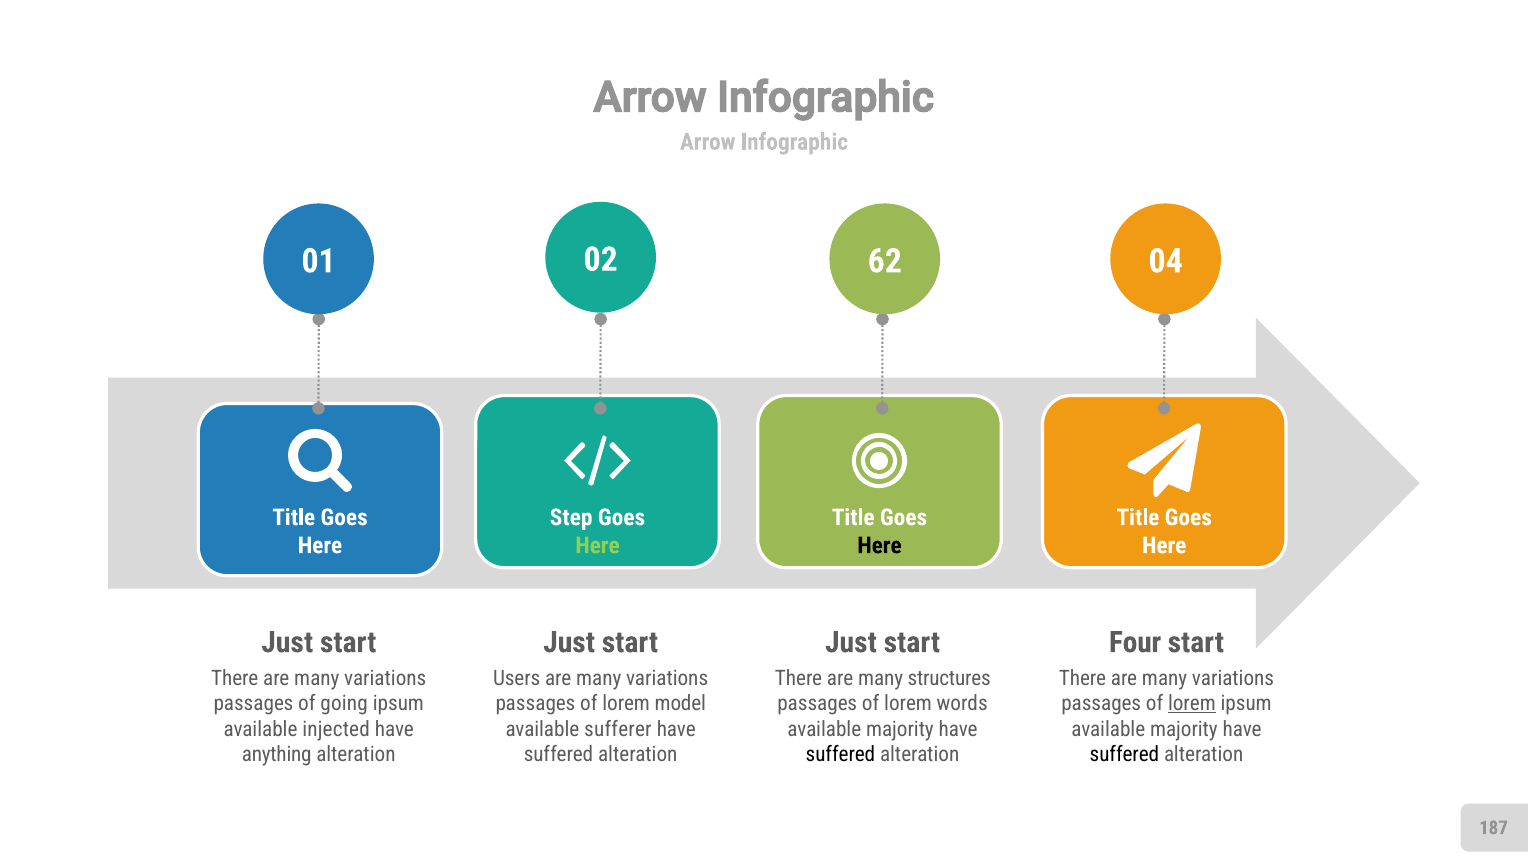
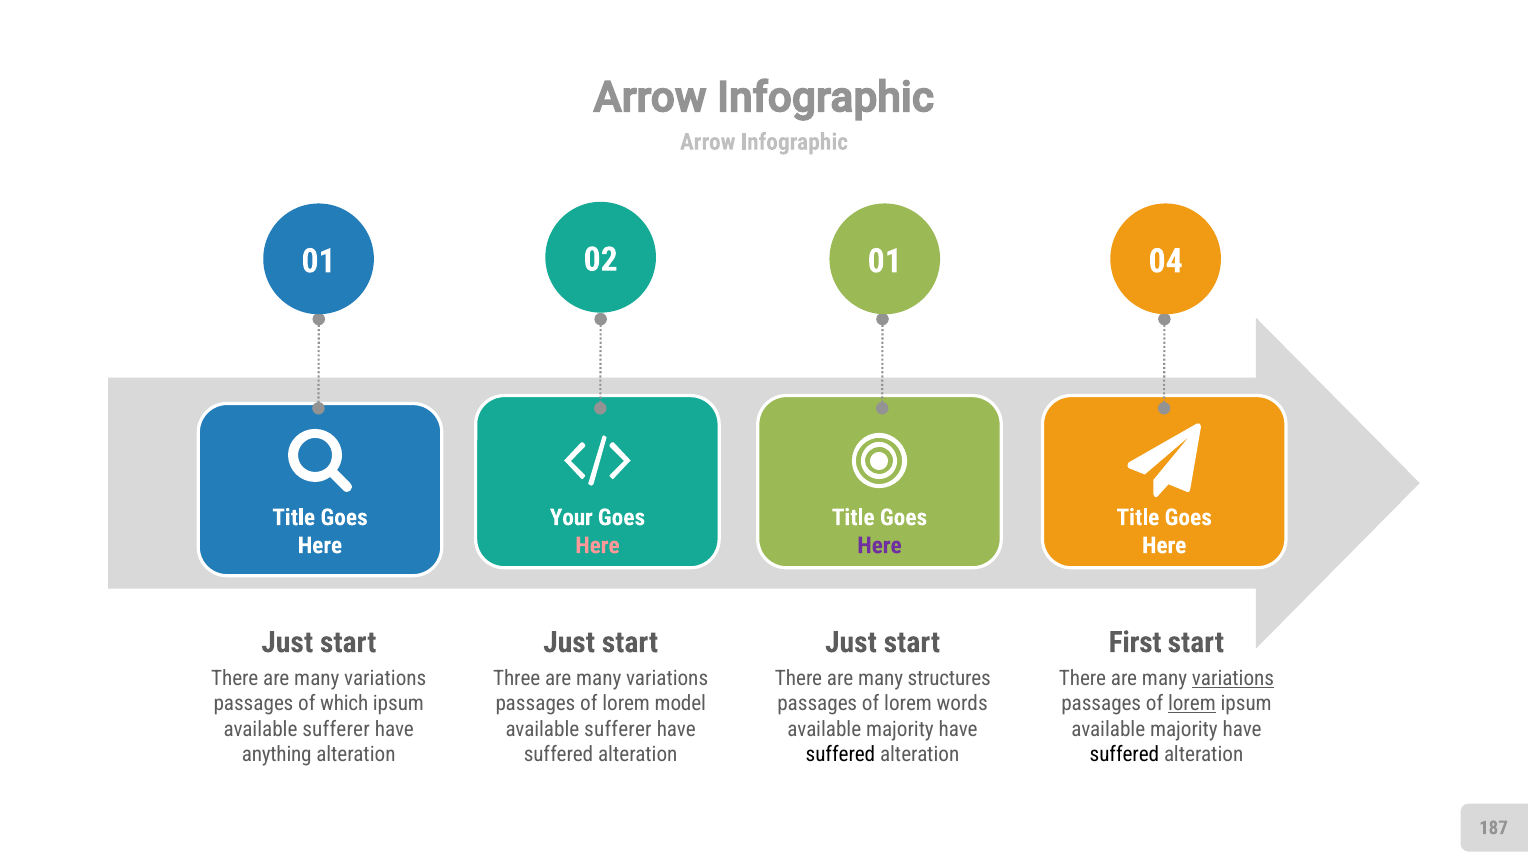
02 62: 62 -> 01
Step: Step -> Your
Here at (597, 545) colour: light green -> pink
Here at (880, 545) colour: black -> purple
Four: Four -> First
Users: Users -> Three
variations at (1233, 678) underline: none -> present
going: going -> which
injected at (336, 729): injected -> sufferer
